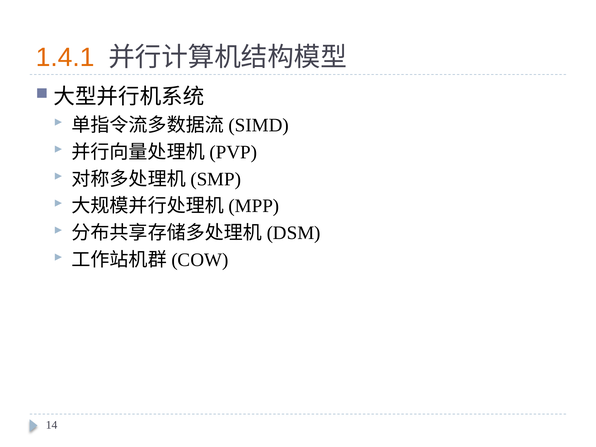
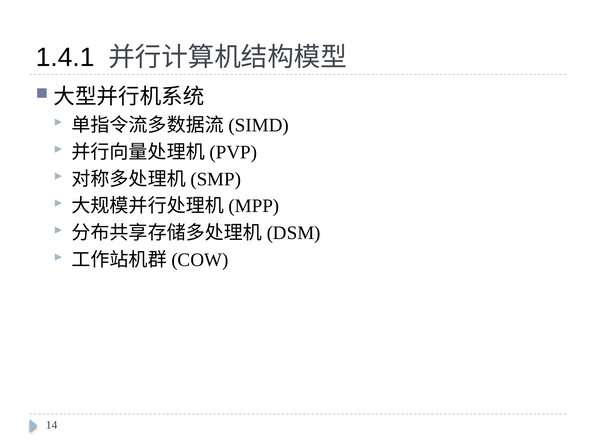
1.4.1 colour: orange -> black
